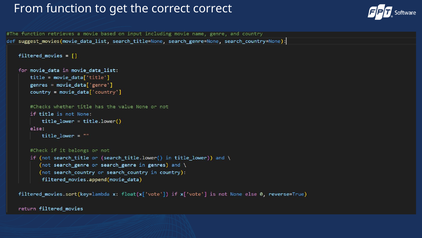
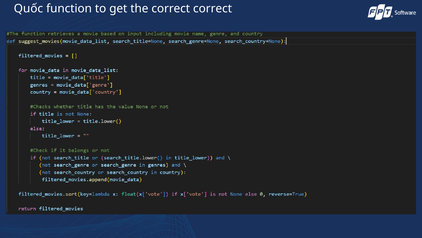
From: From -> Quốc
